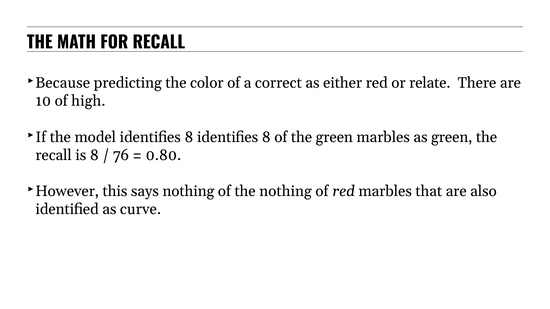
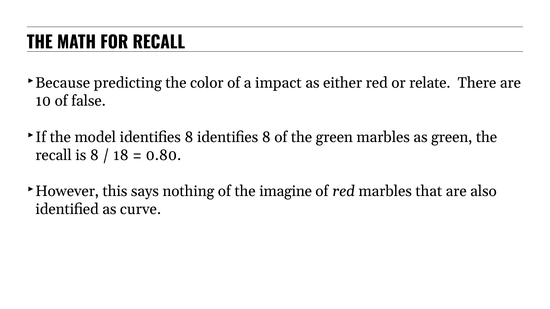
correct: correct -> impact
high: high -> false
76: 76 -> 18
the nothing: nothing -> imagine
